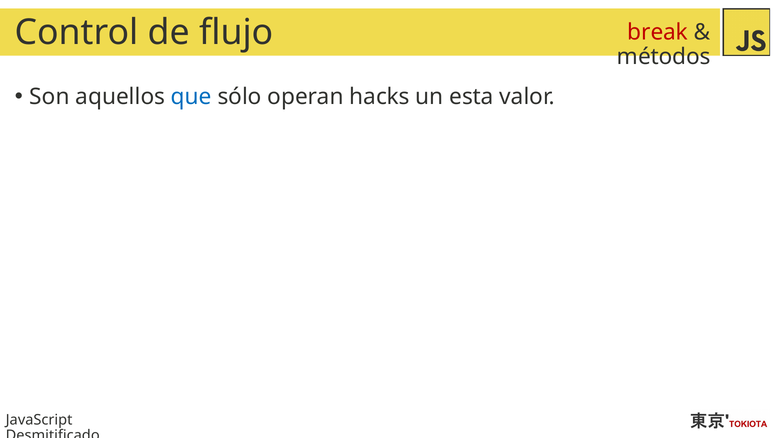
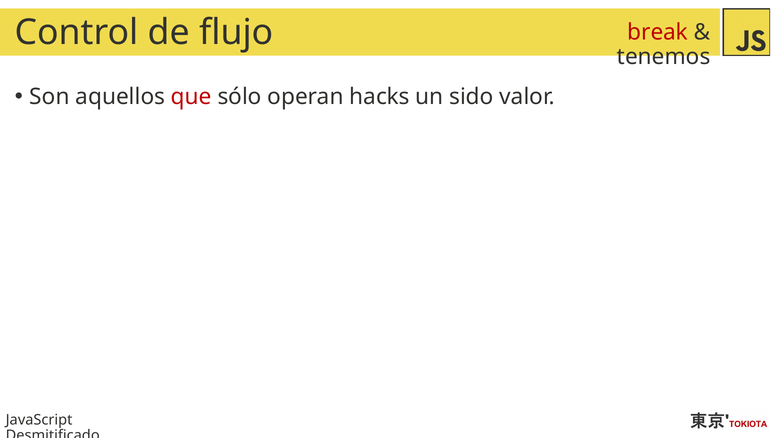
métodos: métodos -> tenemos
que colour: blue -> red
esta: esta -> sido
